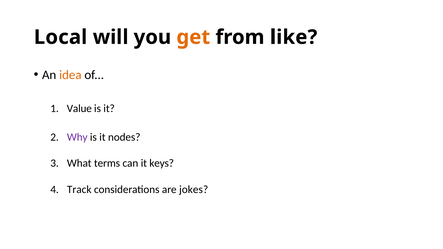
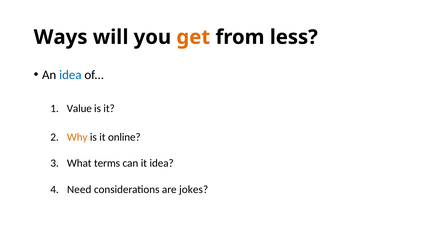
Local: Local -> Ways
like: like -> less
idea at (70, 75) colour: orange -> blue
Why colour: purple -> orange
nodes: nodes -> online
it keys: keys -> idea
Track: Track -> Need
